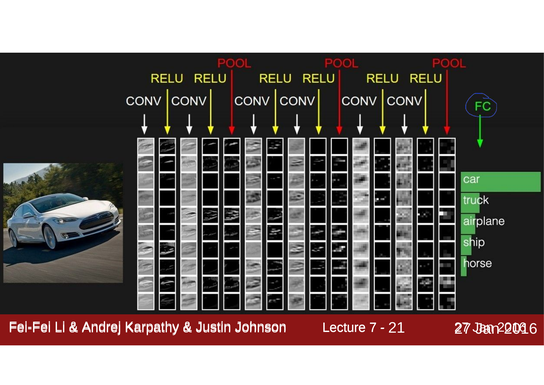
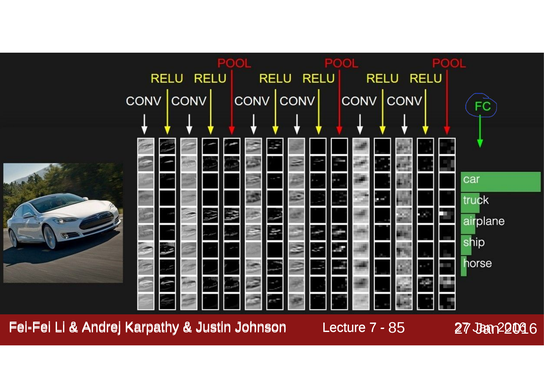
21: 21 -> 85
